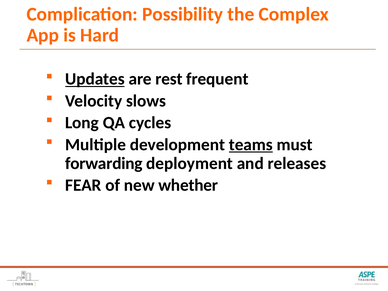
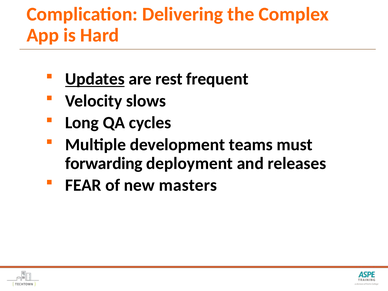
Possibility: Possibility -> Delivering
teams underline: present -> none
whether: whether -> masters
